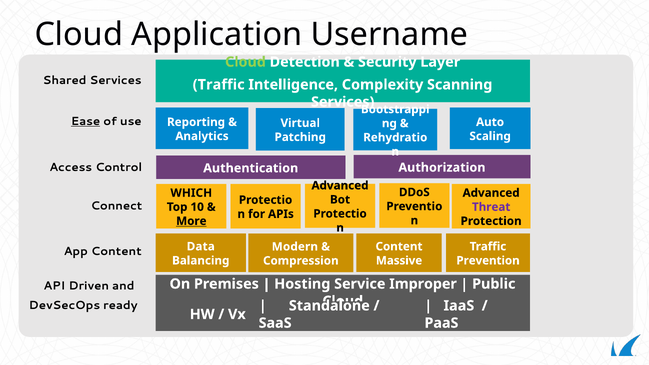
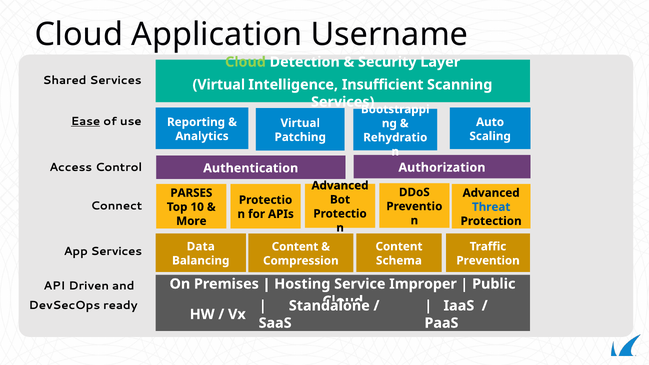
Traffic at (219, 85): Traffic -> Virtual
Complexity: Complexity -> Insufficient
WHICH: WHICH -> PARSES
Threat colour: purple -> blue
More underline: present -> none
Modern at (295, 247): Modern -> Content
App Content: Content -> Services
Massive: Massive -> Schema
